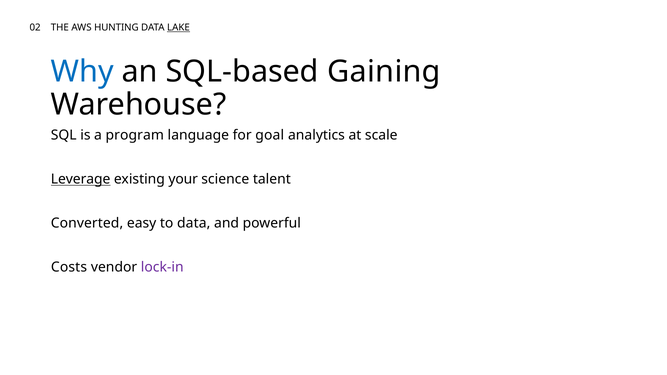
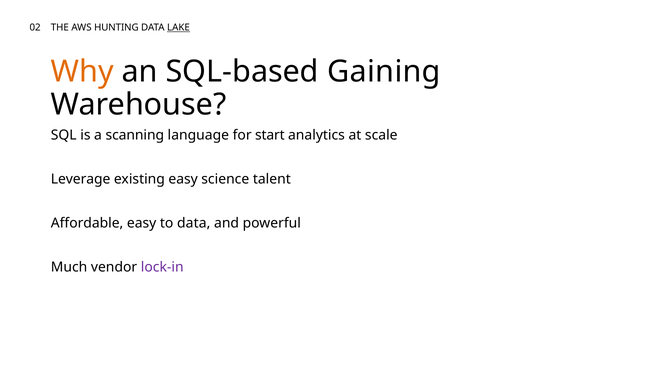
Why colour: blue -> orange
program: program -> scanning
goal: goal -> start
Leverage underline: present -> none
existing your: your -> easy
Converted: Converted -> Affordable
Costs: Costs -> Much
